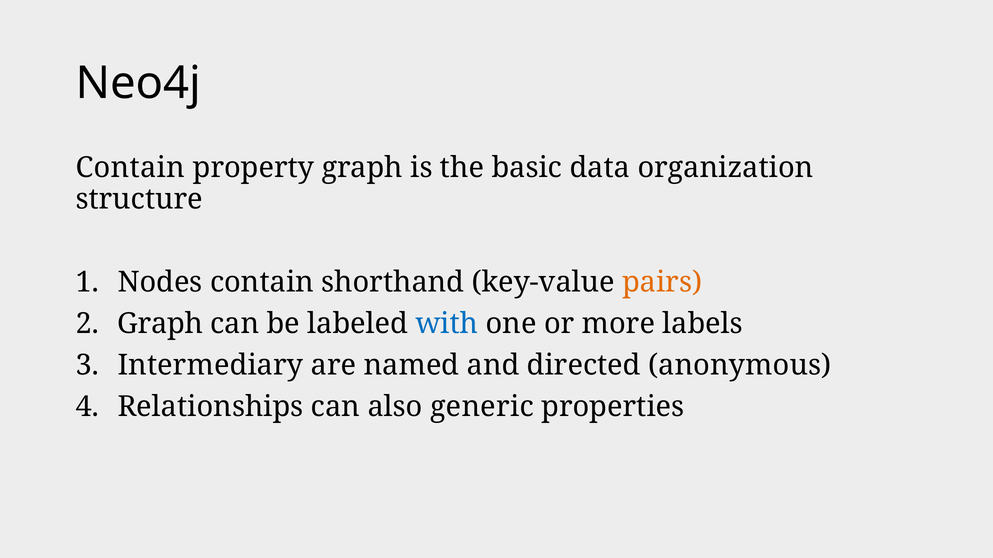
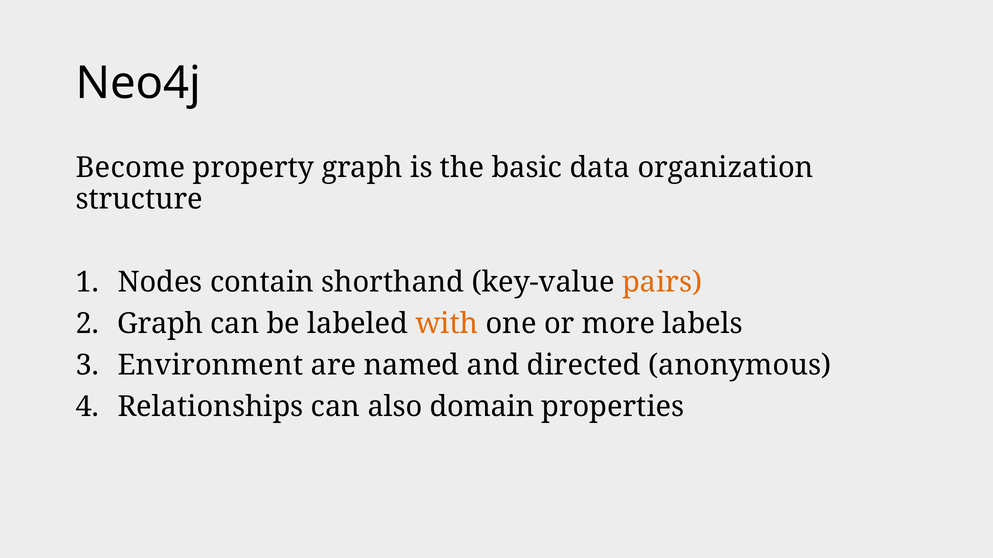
Contain at (130, 168): Contain -> Become
with colour: blue -> orange
Intermediary: Intermediary -> Environment
generic: generic -> domain
